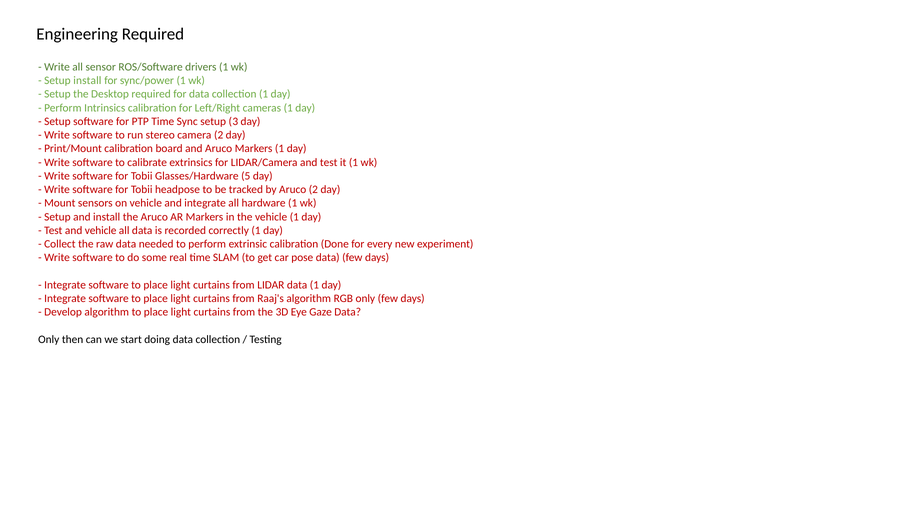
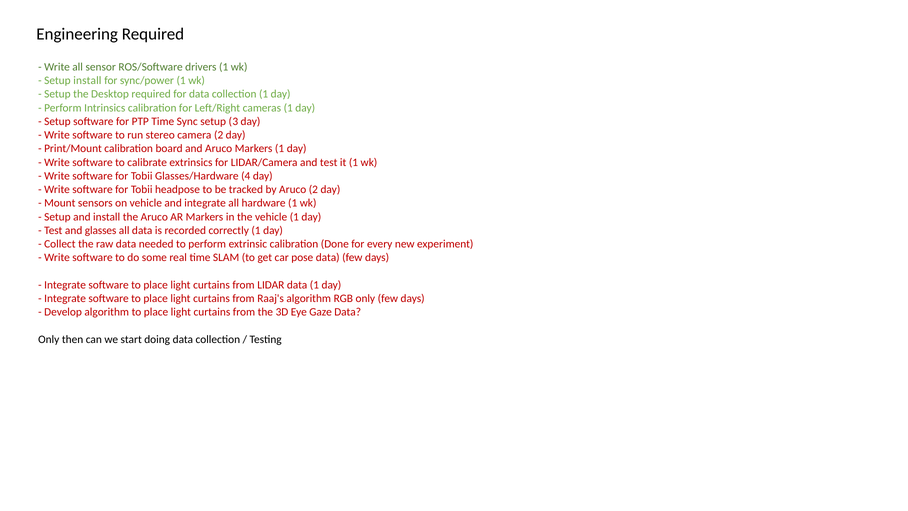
5: 5 -> 4
and vehicle: vehicle -> glasses
